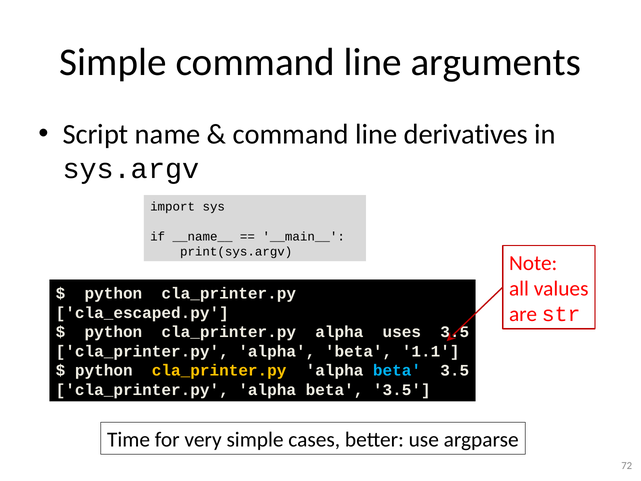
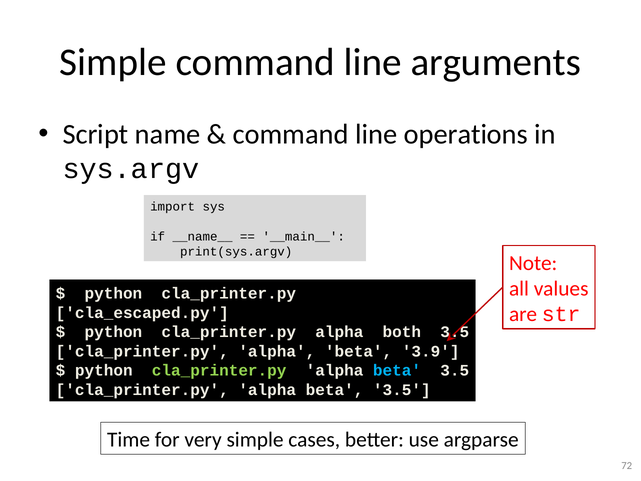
derivatives: derivatives -> operations
uses: uses -> both
1.1: 1.1 -> 3.9
cla_printer.py at (219, 370) colour: yellow -> light green
